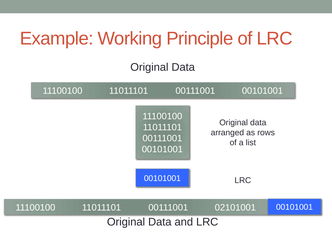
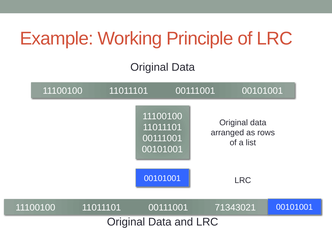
02101001: 02101001 -> 71343021
